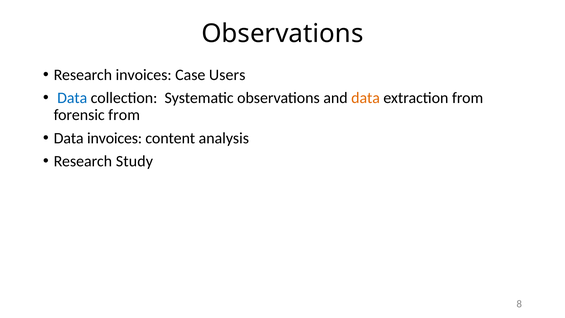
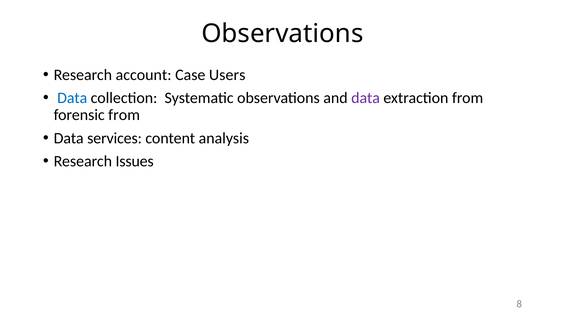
Research invoices: invoices -> account
data at (366, 98) colour: orange -> purple
Data invoices: invoices -> services
Study: Study -> Issues
